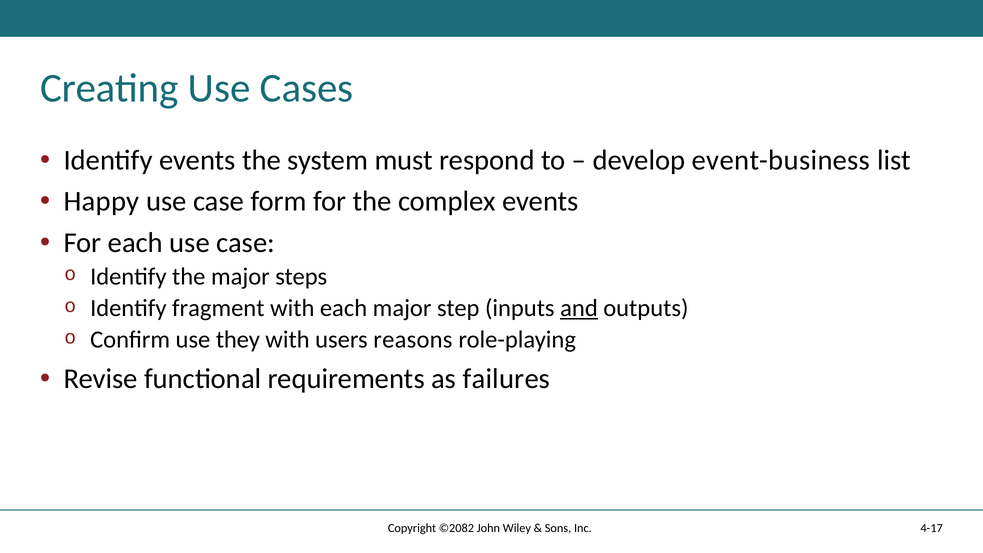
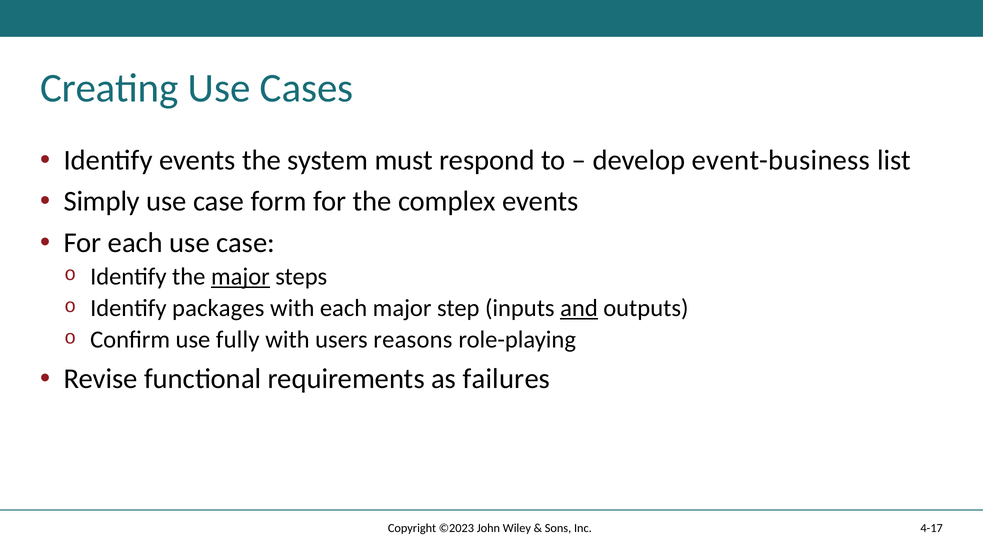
Happy: Happy -> Simply
major at (240, 277) underline: none -> present
fragment: fragment -> packages
they: they -> fully
©2082: ©2082 -> ©2023
